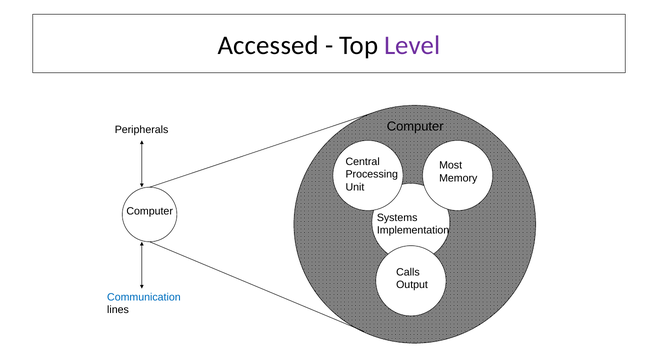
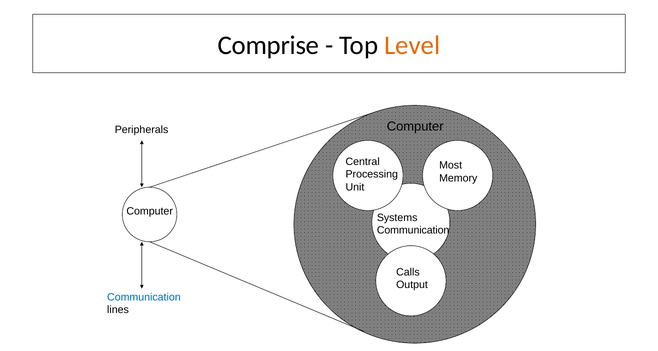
Accessed: Accessed -> Comprise
Level colour: purple -> orange
Implementation at (413, 230): Implementation -> Communication
